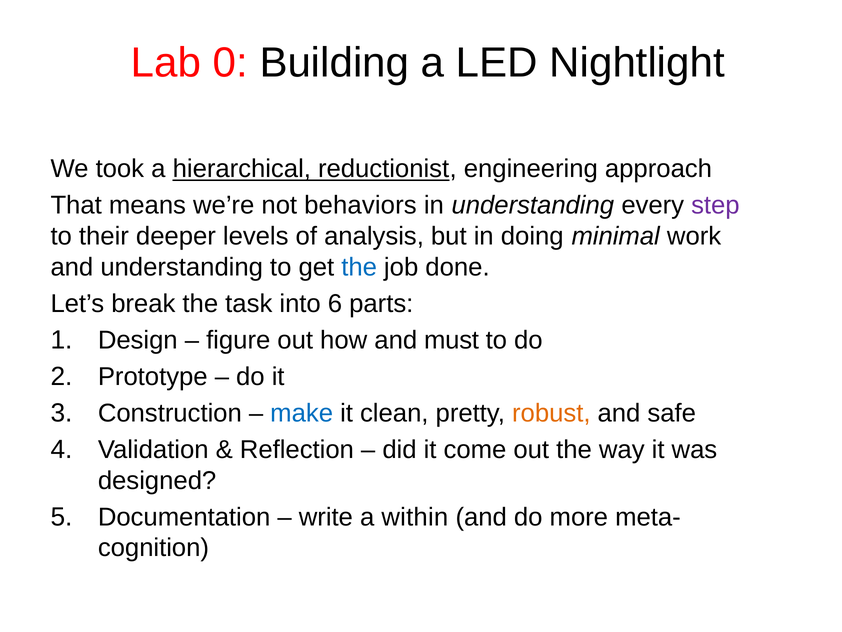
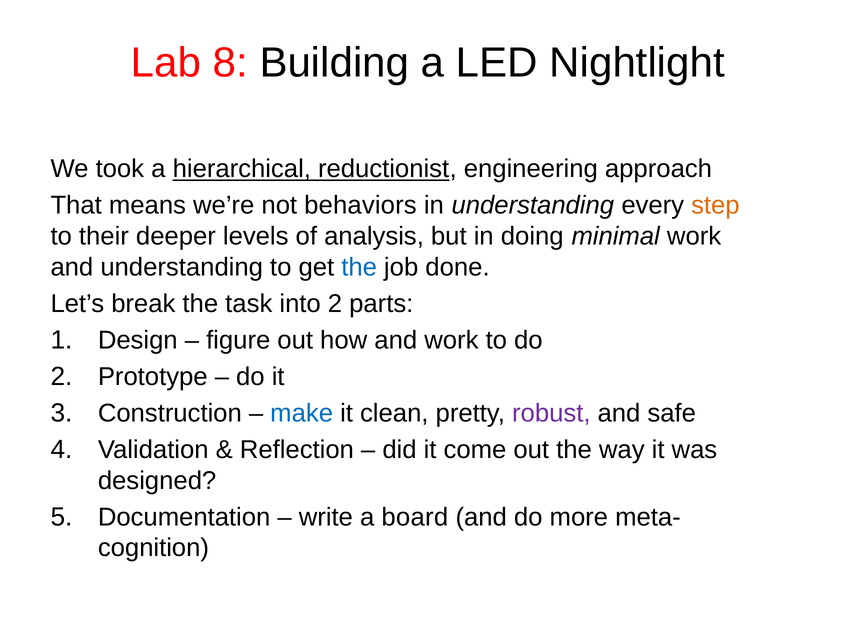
0: 0 -> 8
step colour: purple -> orange
into 6: 6 -> 2
and must: must -> work
robust colour: orange -> purple
within: within -> board
